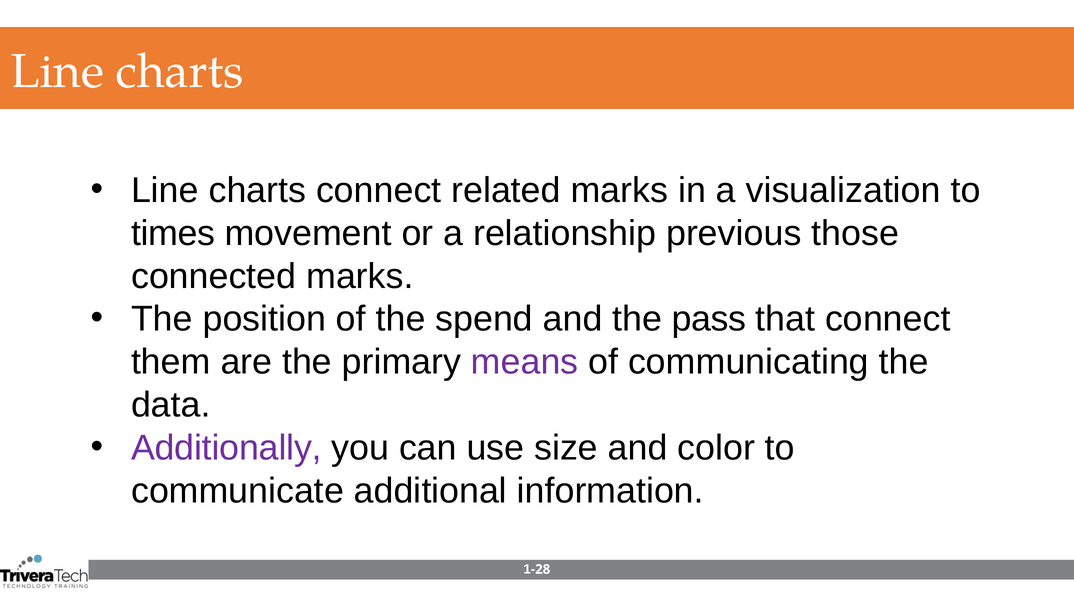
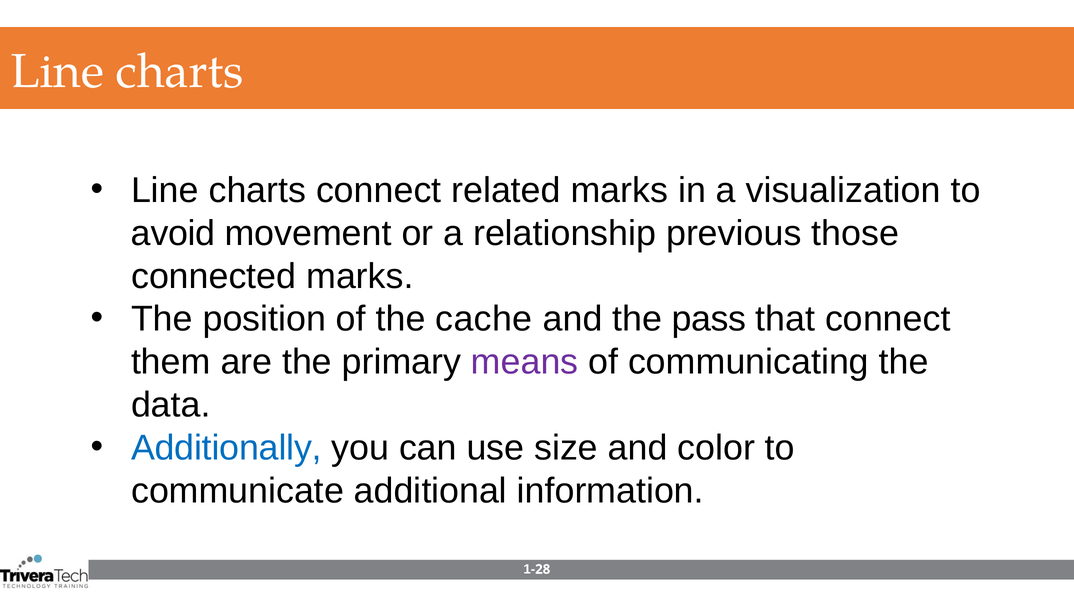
times: times -> avoid
spend: spend -> cache
Additionally colour: purple -> blue
